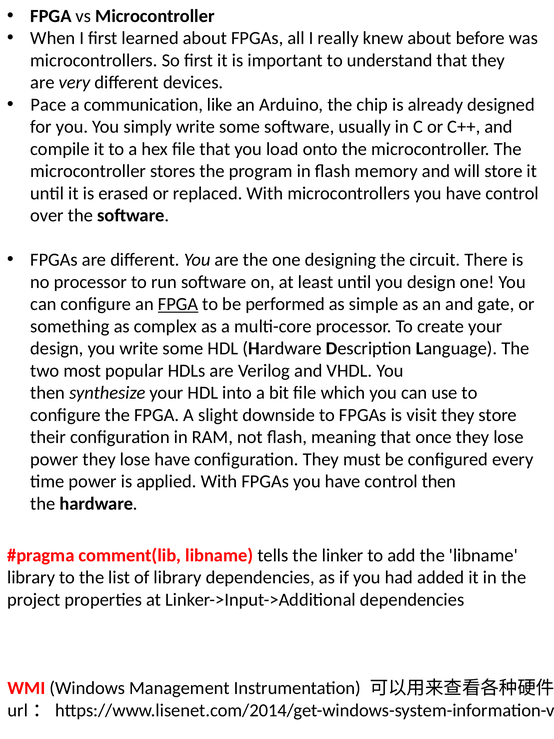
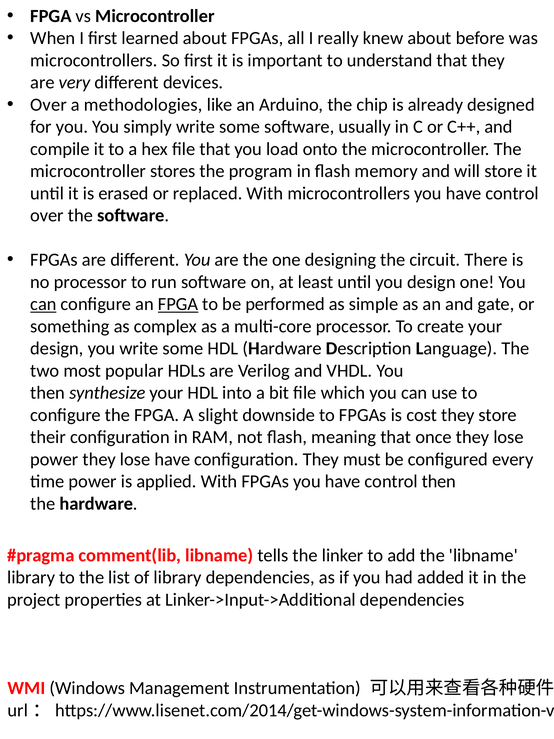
Pace at (49, 105): Pace -> Over
communication: communication -> methodologies
can at (43, 304) underline: none -> present
visit: visit -> cost
